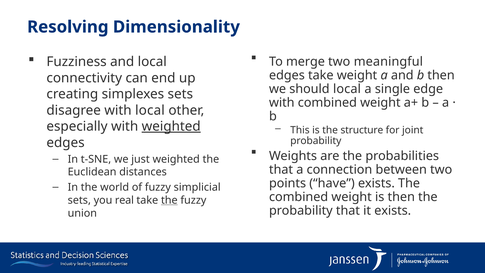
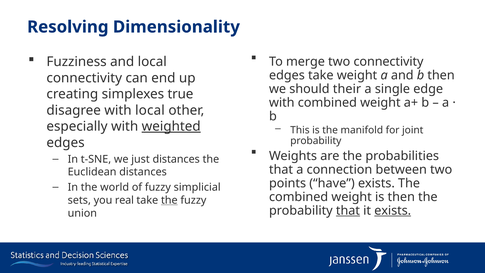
two meaningful: meaningful -> connectivity
should local: local -> their
simplexes sets: sets -> true
structure: structure -> manifold
just weighted: weighted -> distances
that at (348, 210) underline: none -> present
exists at (393, 210) underline: none -> present
